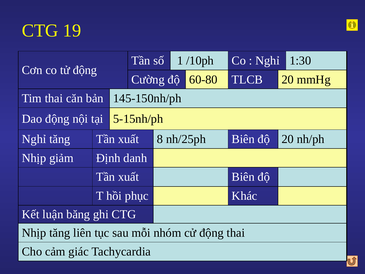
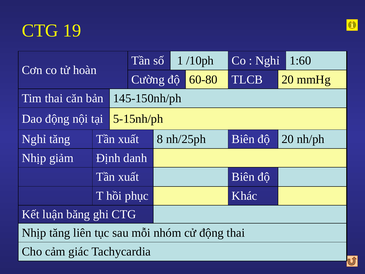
1:30: 1:30 -> 1:60
tử động: động -> hoàn
